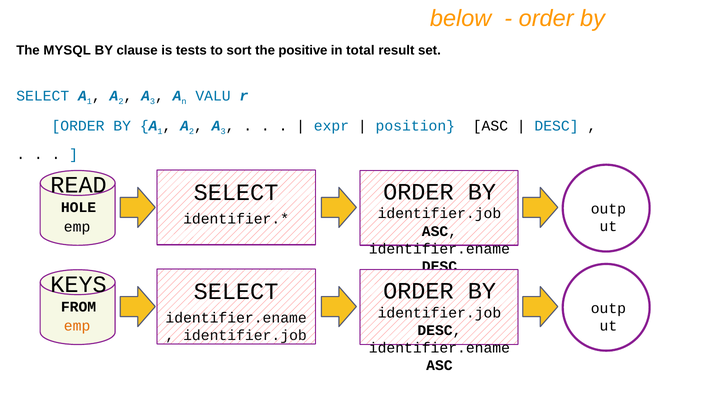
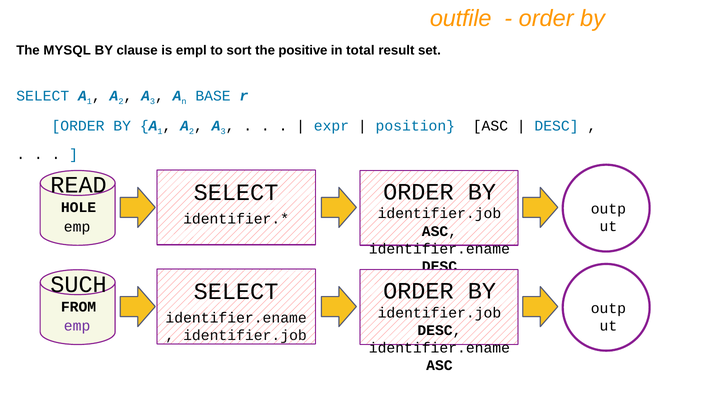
below: below -> outfile
tests: tests -> empl
VALU: VALU -> BASE
KEYS: KEYS -> SUCH
emp at (77, 326) colour: orange -> purple
